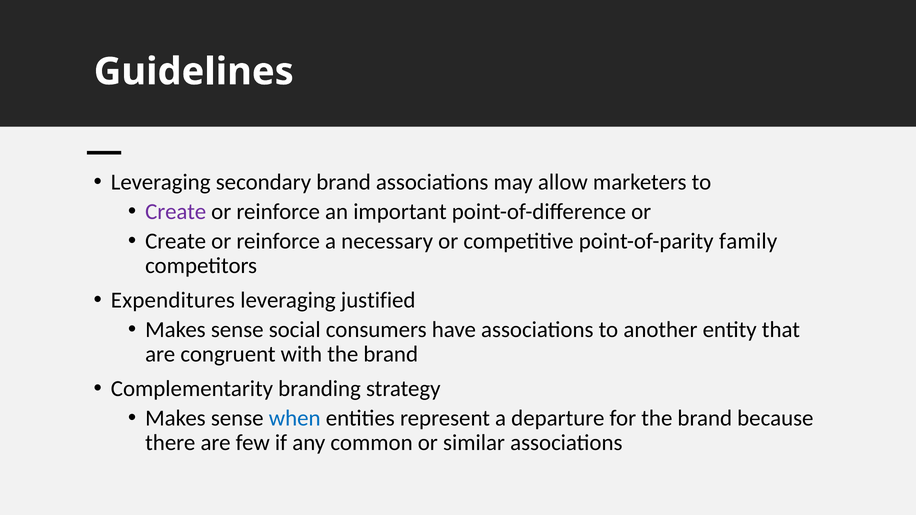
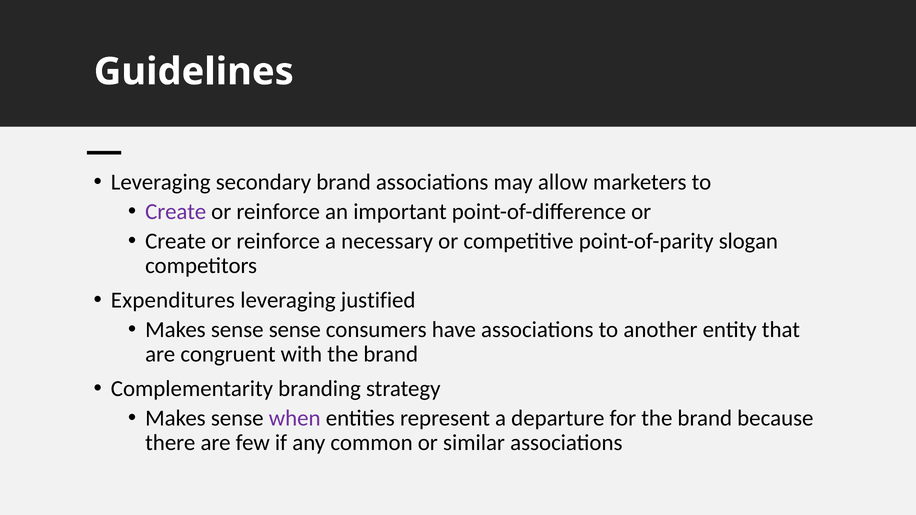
family: family -> slogan
sense social: social -> sense
when colour: blue -> purple
